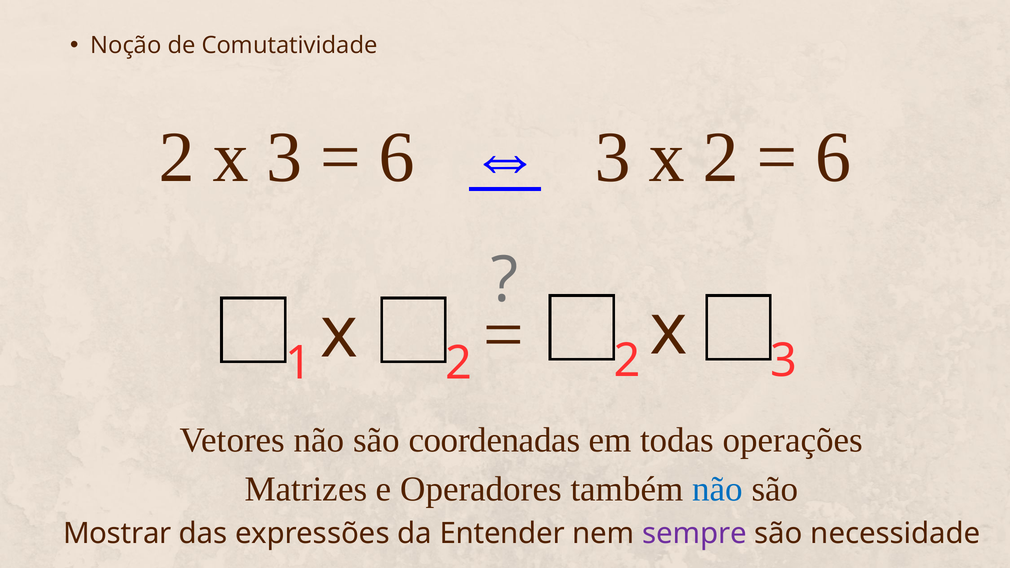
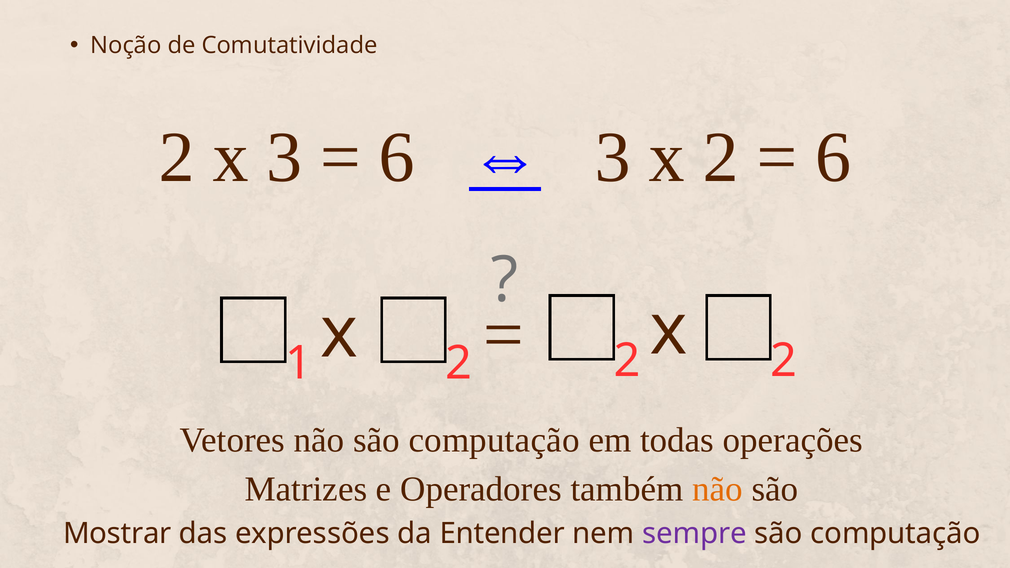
2 2 x 3: 3 -> 2
não são coordenadas: coordenadas -> computação
não at (717, 489) colour: blue -> orange
necessidade at (895, 534): necessidade -> computação
